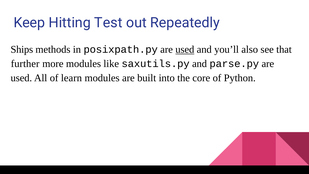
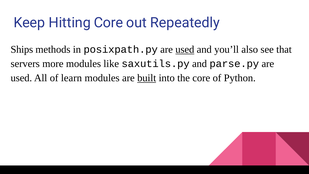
Hitting Test: Test -> Core
further: further -> servers
built underline: none -> present
